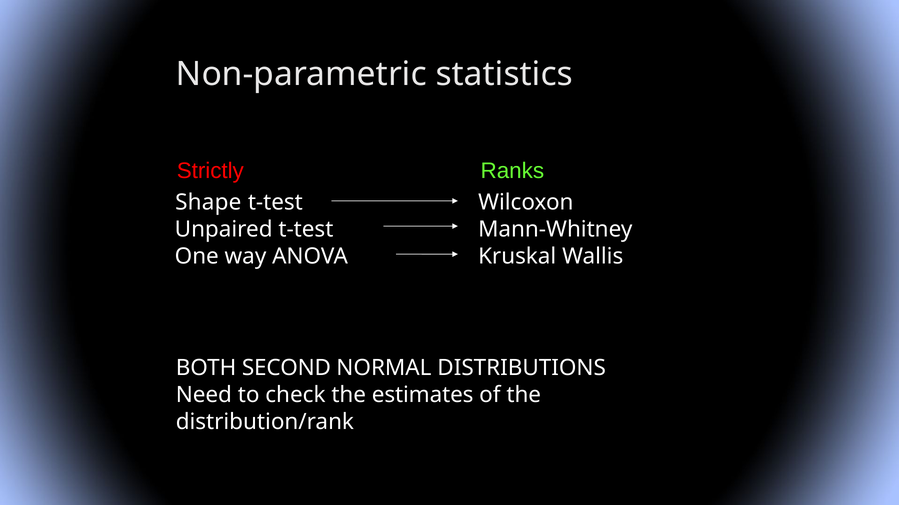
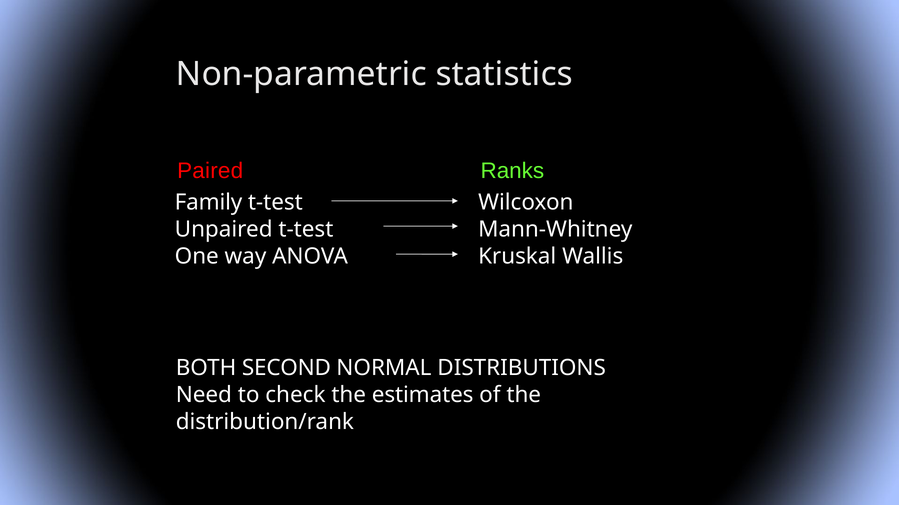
Strictly: Strictly -> Paired
Shape: Shape -> Family
